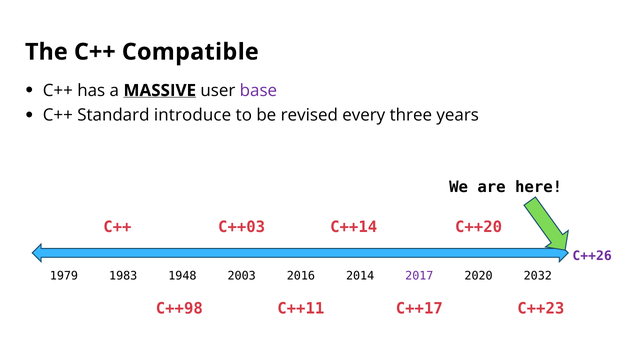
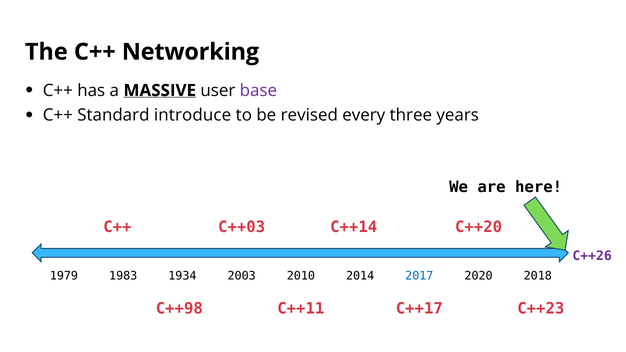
Compatible: Compatible -> Networking
1948: 1948 -> 1934
2016: 2016 -> 2010
2017 colour: purple -> blue
2032: 2032 -> 2018
